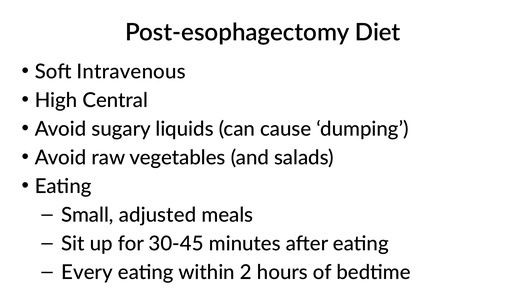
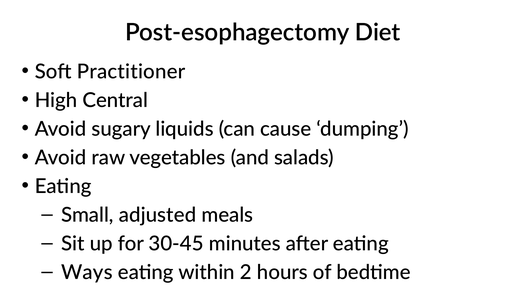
Intravenous: Intravenous -> Practitioner
Every: Every -> Ways
